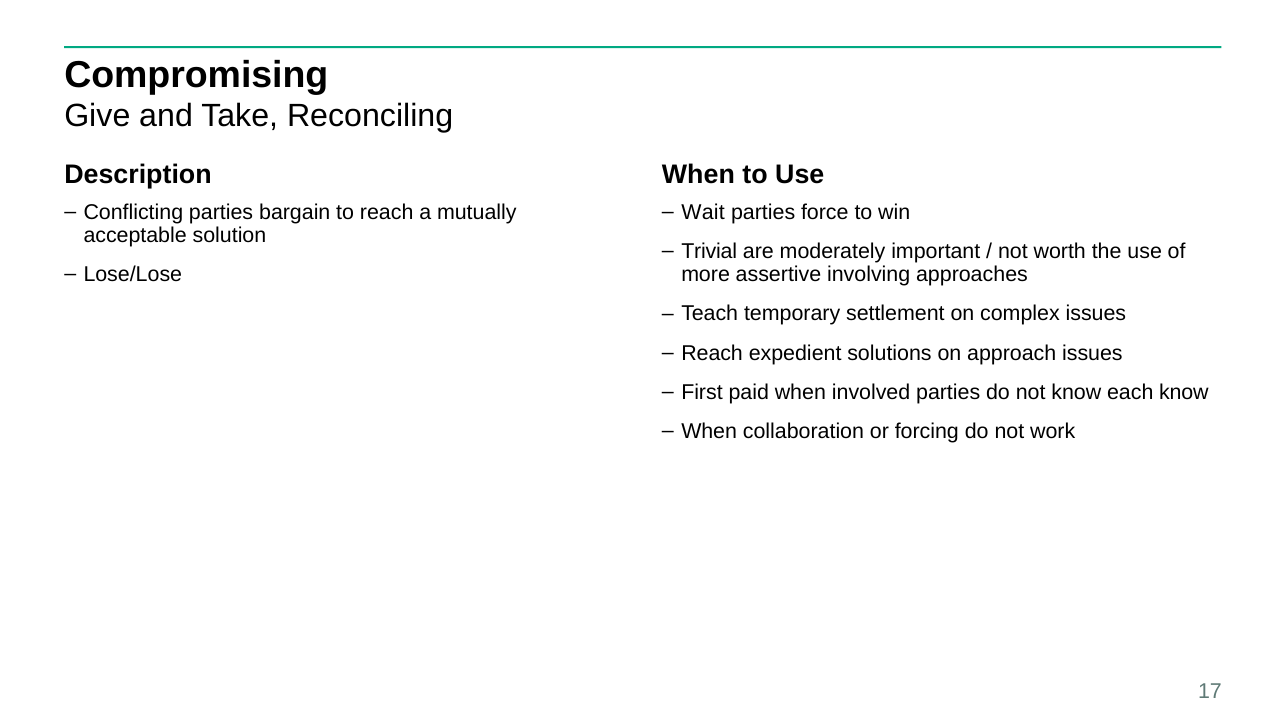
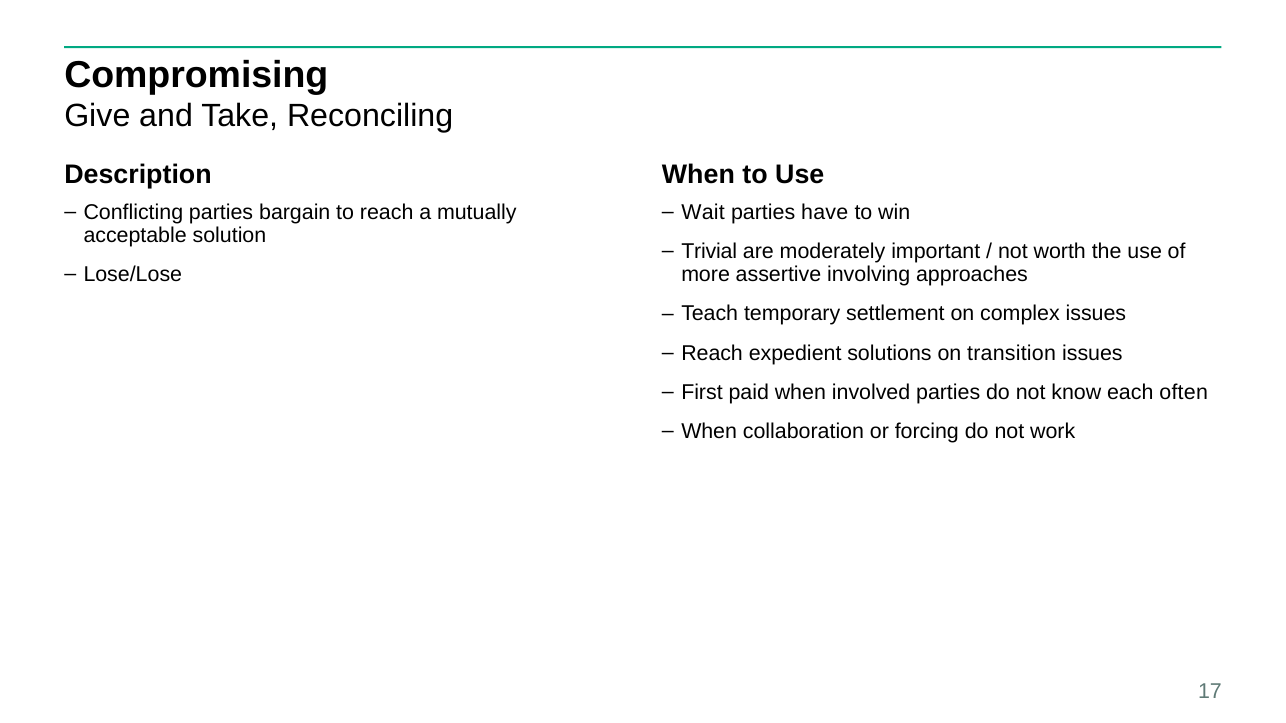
force: force -> have
approach: approach -> transition
each know: know -> often
